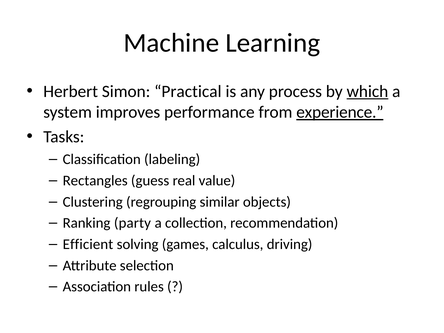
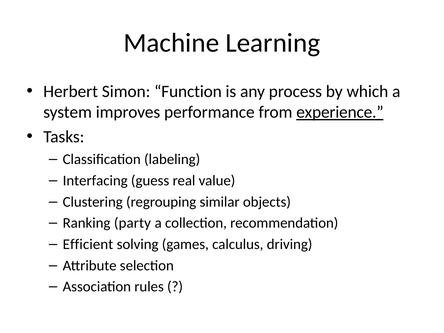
Practical: Practical -> Function
which underline: present -> none
Rectangles: Rectangles -> Interfacing
